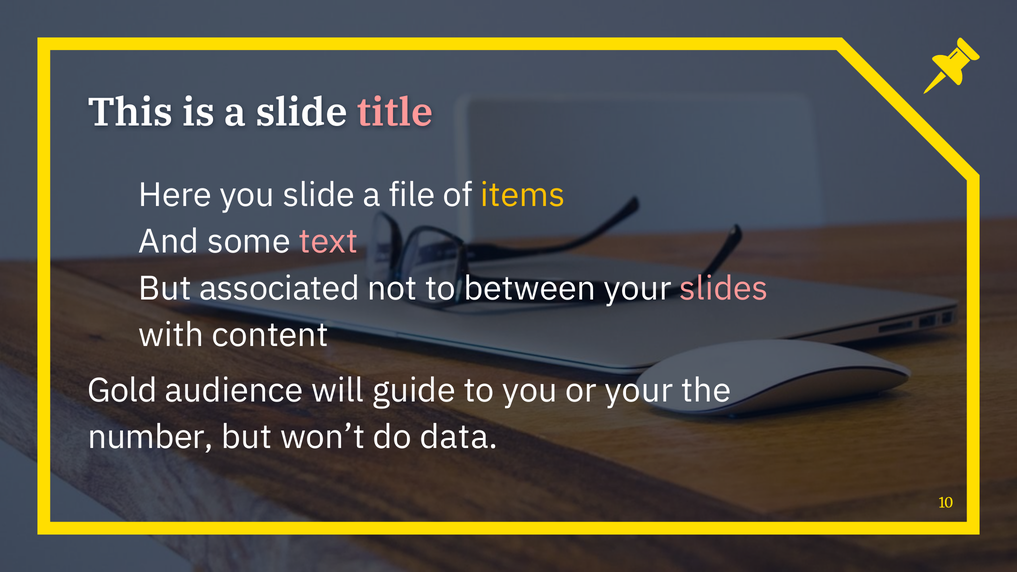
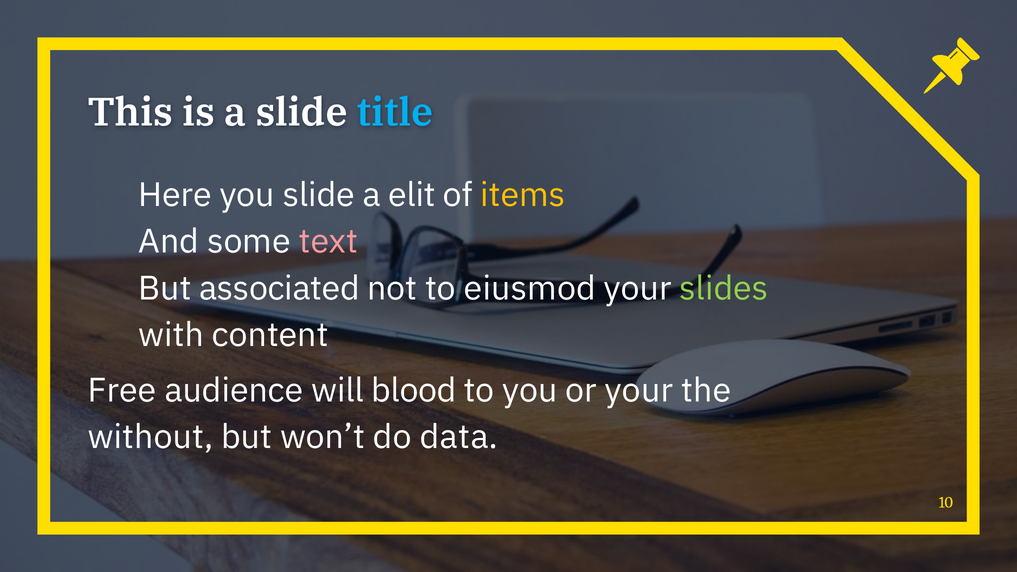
title colour: pink -> light blue
file: file -> elit
between: between -> eiusmod
slides colour: pink -> light green
Gold: Gold -> Free
guide: guide -> blood
number: number -> without
